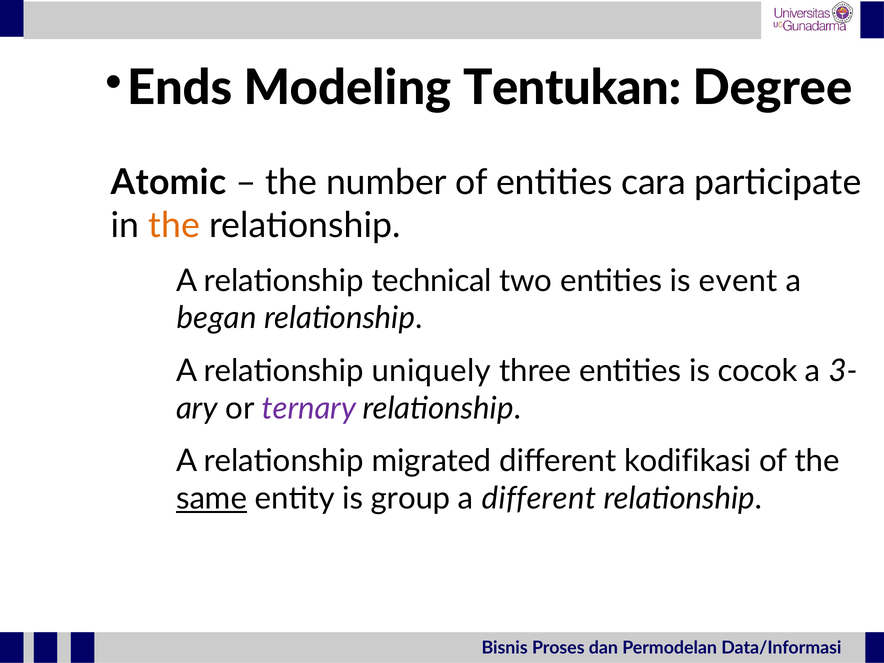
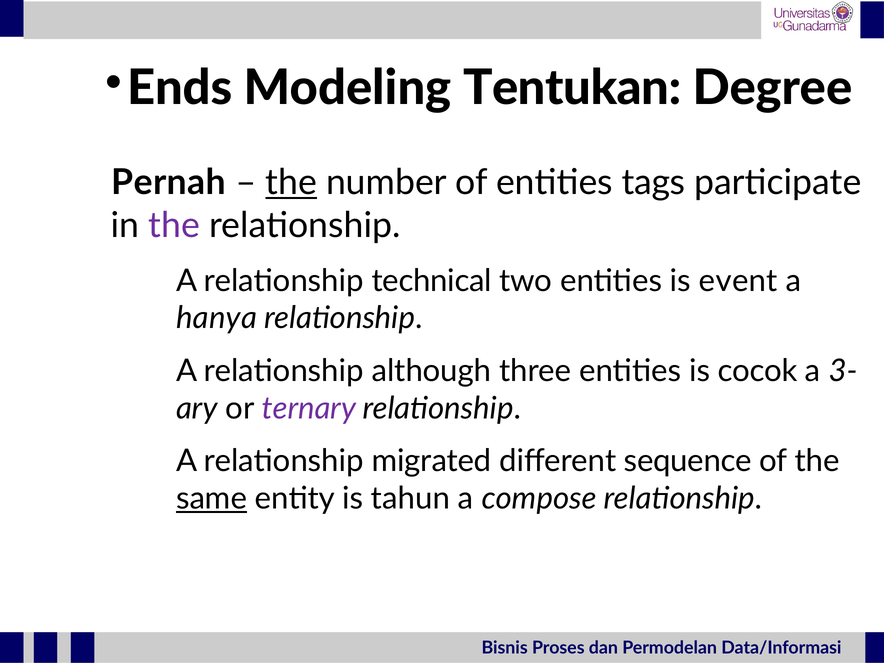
Atomic: Atomic -> Pernah
the at (291, 183) underline: none -> present
cara: cara -> tags
the at (174, 226) colour: orange -> purple
began: began -> hanya
uniquely: uniquely -> although
kodifikasi: kodifikasi -> sequence
group: group -> tahun
a different: different -> compose
